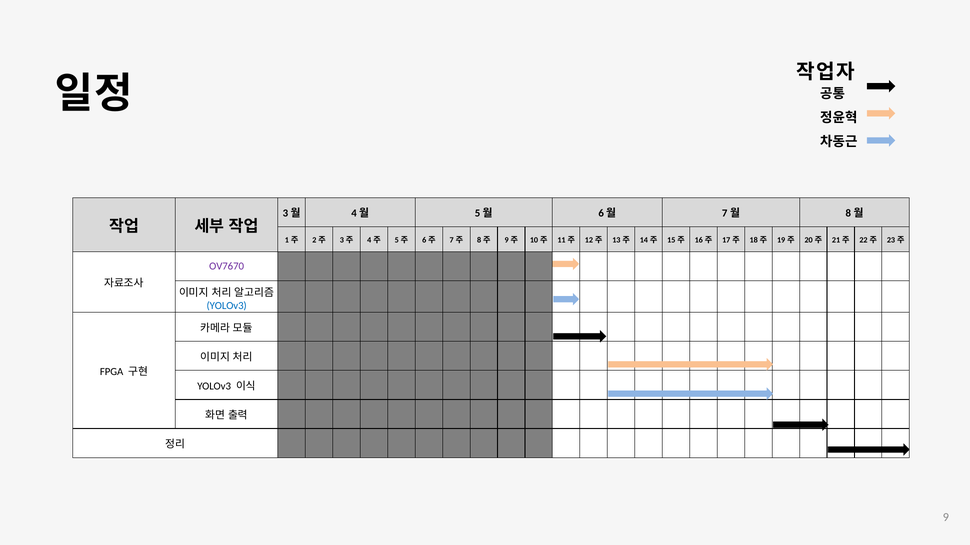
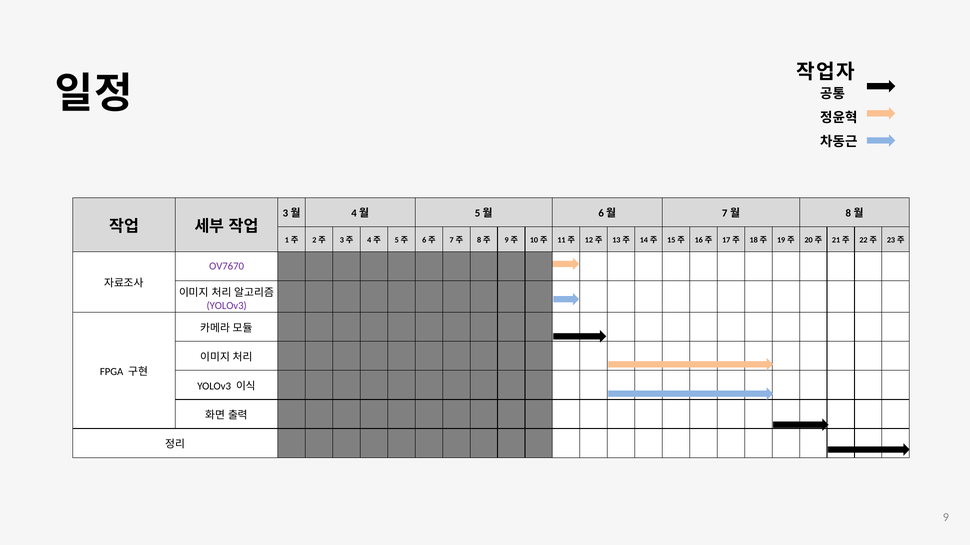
YOLOv3 at (227, 306) colour: blue -> purple
